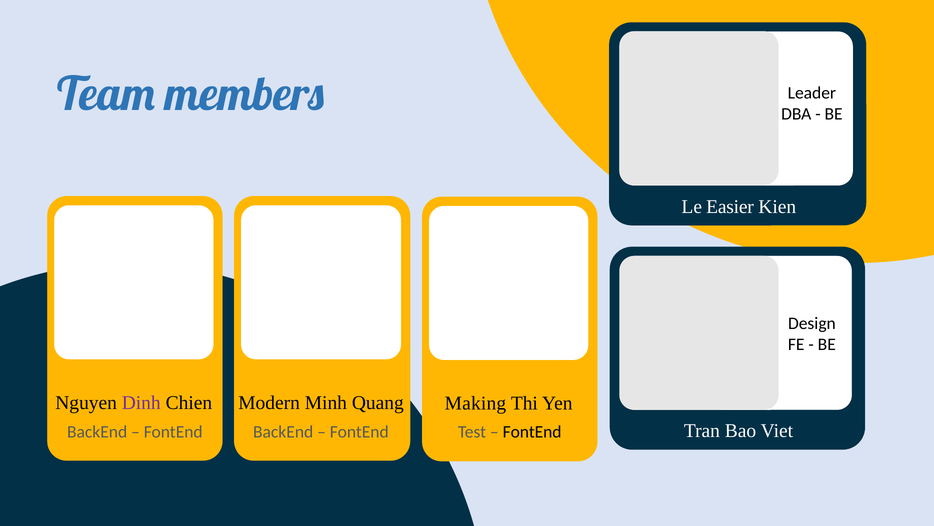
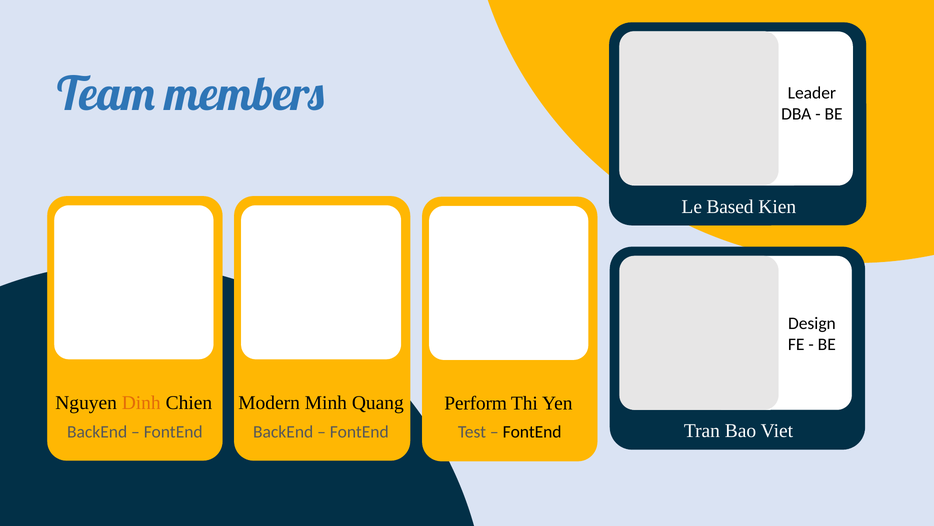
Easier: Easier -> Based
Dinh colour: purple -> orange
Making: Making -> Perform
